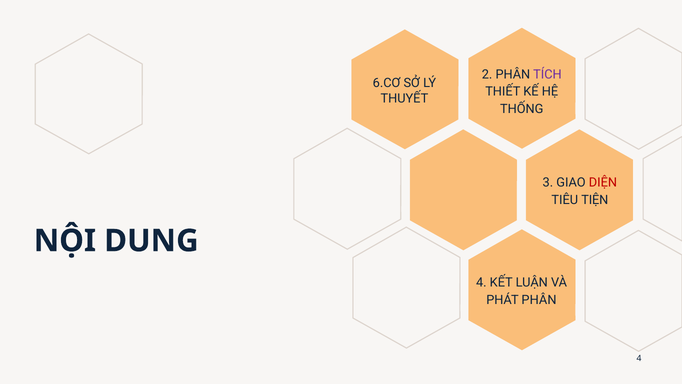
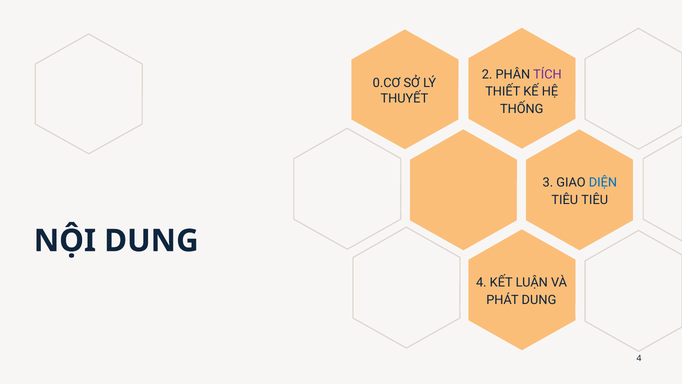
6.CƠ: 6.CƠ -> 0.CƠ
DIỆN colour: red -> blue
TIÊU TIỆN: TIỆN -> TIÊU
PHÁT PHÂN: PHÂN -> DUNG
